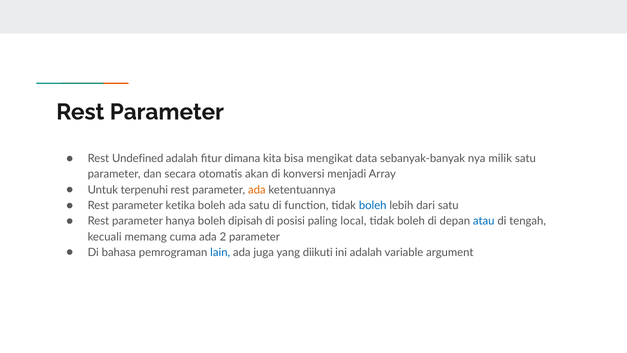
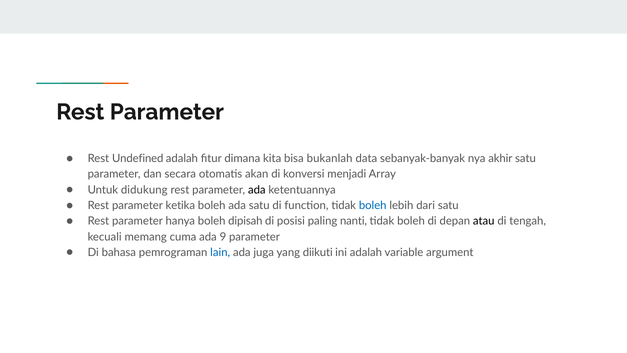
mengikat: mengikat -> bukanlah
milik: milik -> akhir
terpenuhi: terpenuhi -> didukung
ada at (257, 190) colour: orange -> black
local: local -> nanti
atau colour: blue -> black
2: 2 -> 9
